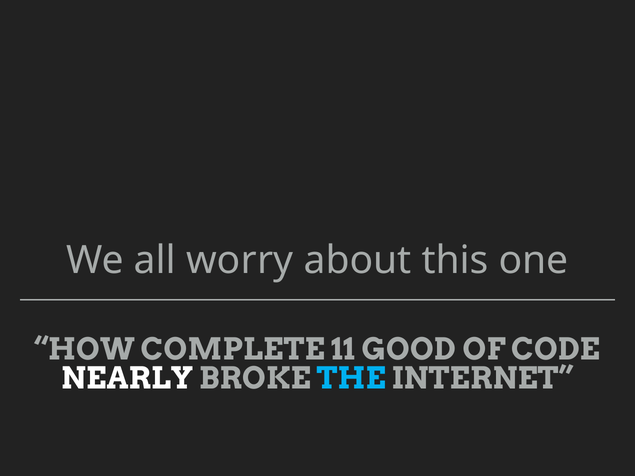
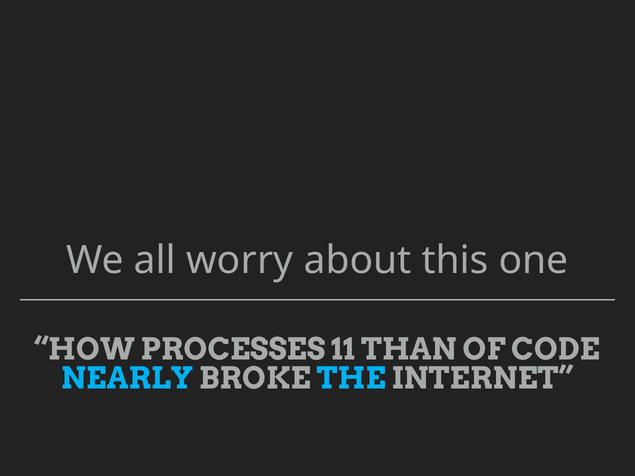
COMPLETE: COMPLETE -> PROCESSES
GOOD: GOOD -> THAN
NEARLY colour: white -> light blue
